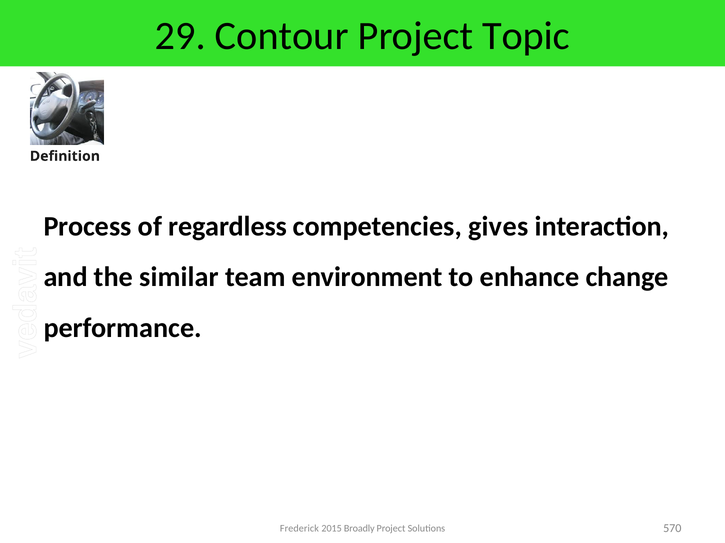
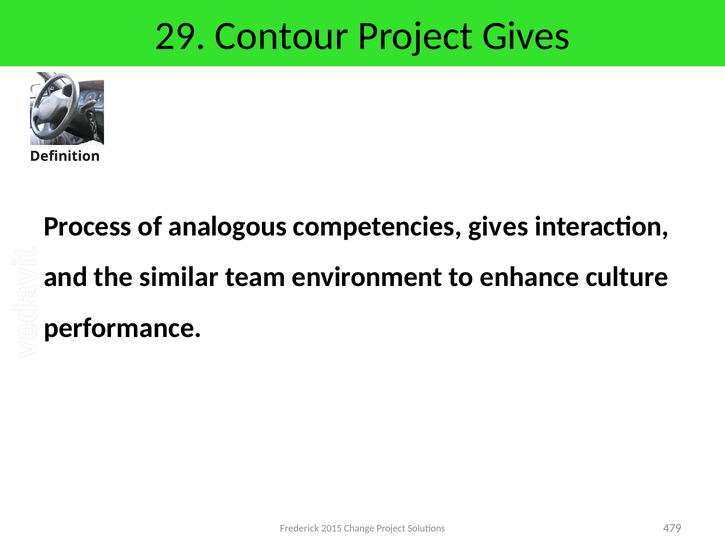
Project Topic: Topic -> Gives
regardless: regardless -> analogous
change: change -> culture
Broadly: Broadly -> Change
570: 570 -> 479
